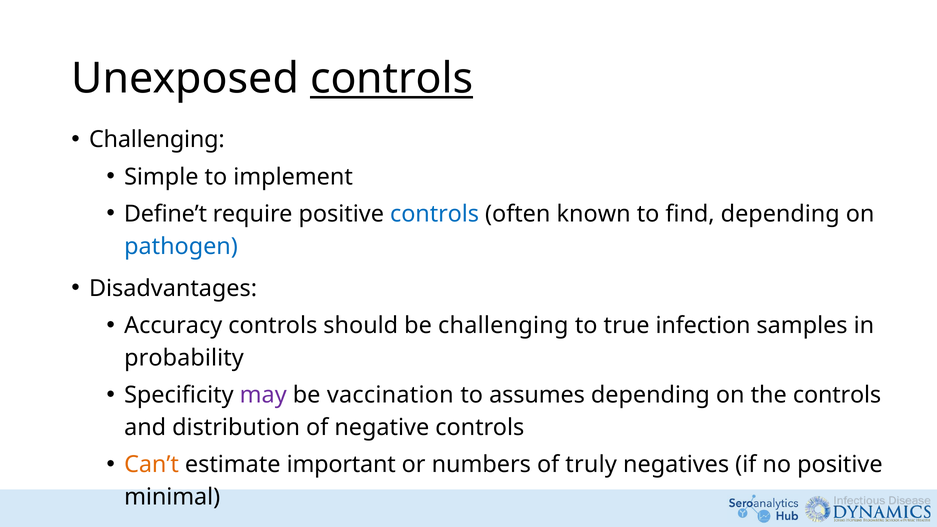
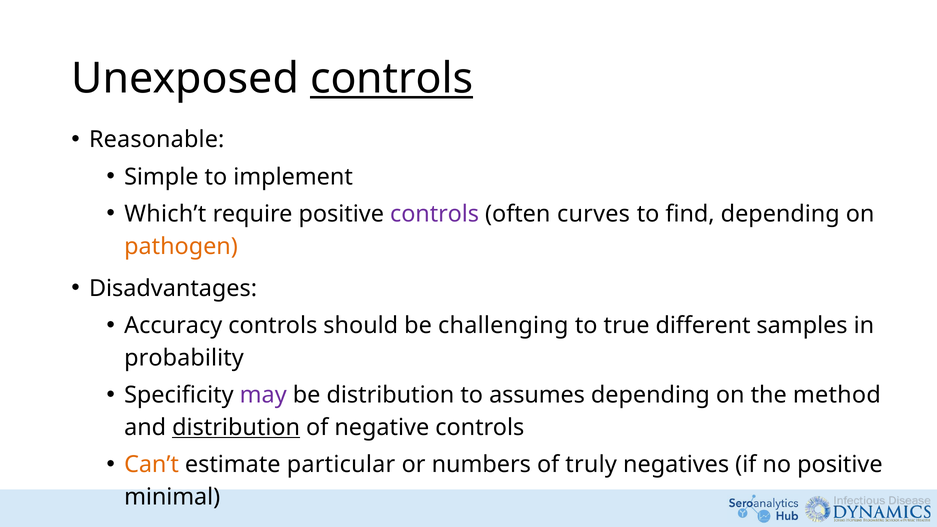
Challenging at (157, 140): Challenging -> Reasonable
Define’t: Define’t -> Which’t
controls at (435, 214) colour: blue -> purple
known: known -> curves
pathogen colour: blue -> orange
infection: infection -> different
be vaccination: vaccination -> distribution
the controls: controls -> method
distribution at (236, 427) underline: none -> present
important: important -> particular
